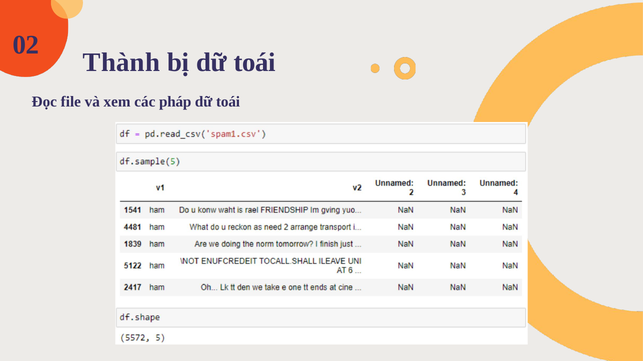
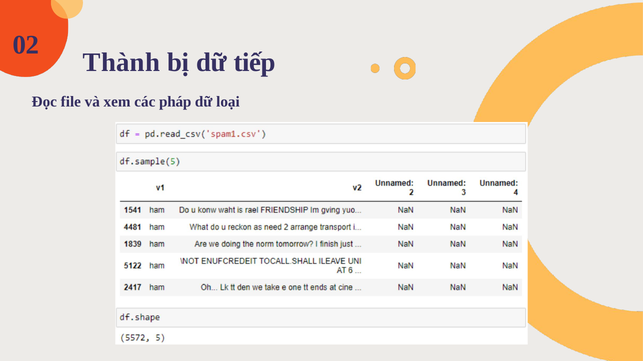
bị dữ toái: toái -> tiếp
toái at (228, 102): toái -> loại
